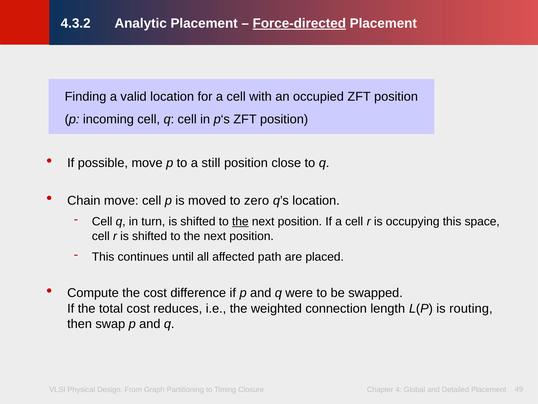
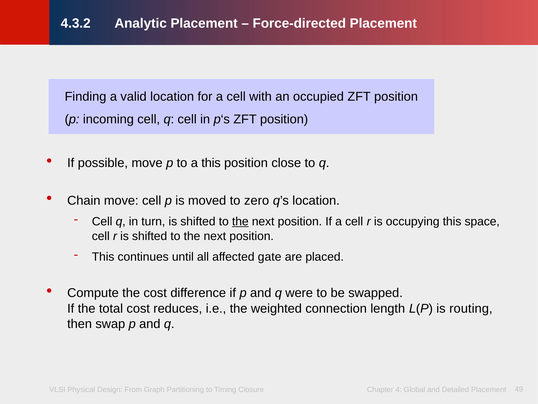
Force-directed underline: present -> none
a still: still -> this
path: path -> gate
